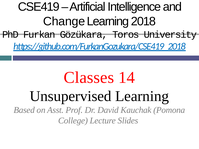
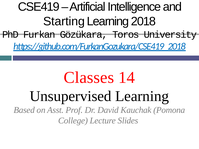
Change: Change -> Starting
